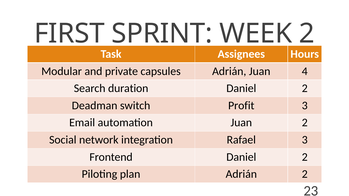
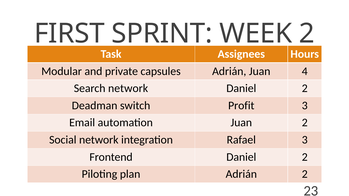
Search duration: duration -> network
